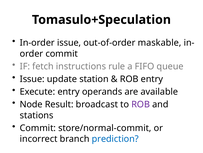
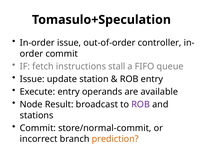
maskable: maskable -> controller
rule: rule -> stall
prediction colour: blue -> orange
